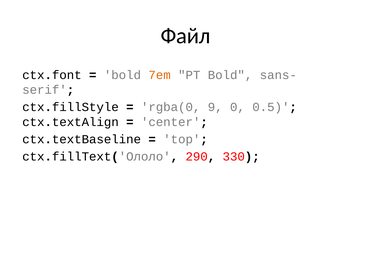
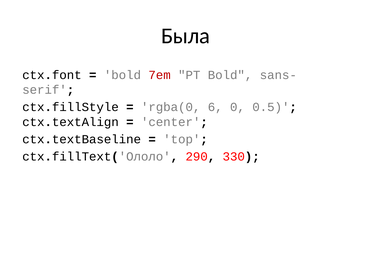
Файл: Файл -> Была
7em colour: orange -> red
9: 9 -> 6
